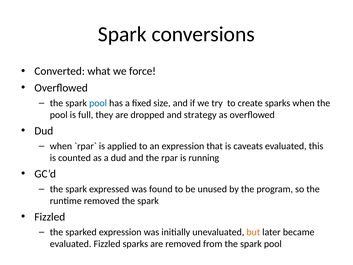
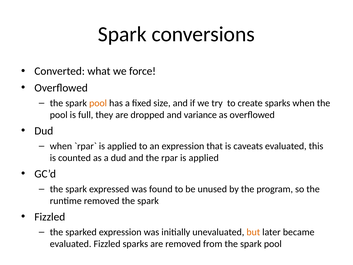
pool at (98, 103) colour: blue -> orange
strategy: strategy -> variance
rpar is running: running -> applied
